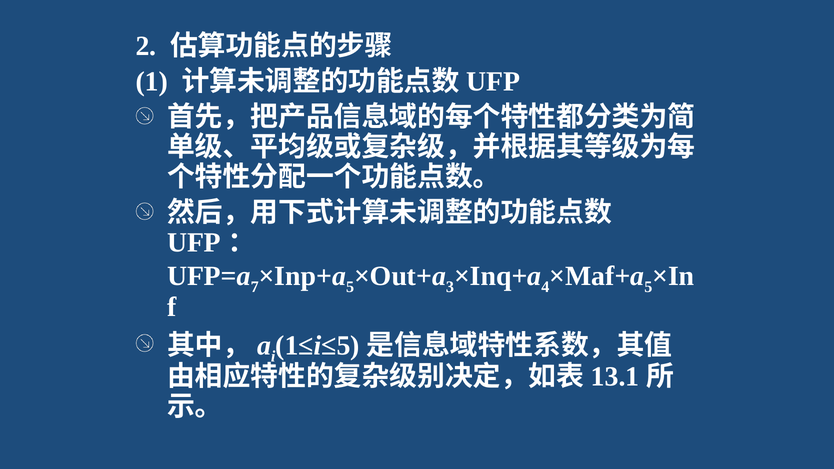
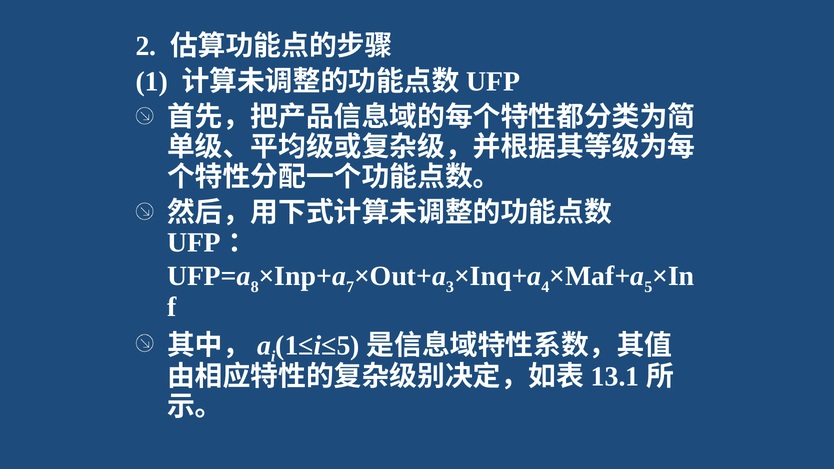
7: 7 -> 8
5 at (350, 287): 5 -> 7
